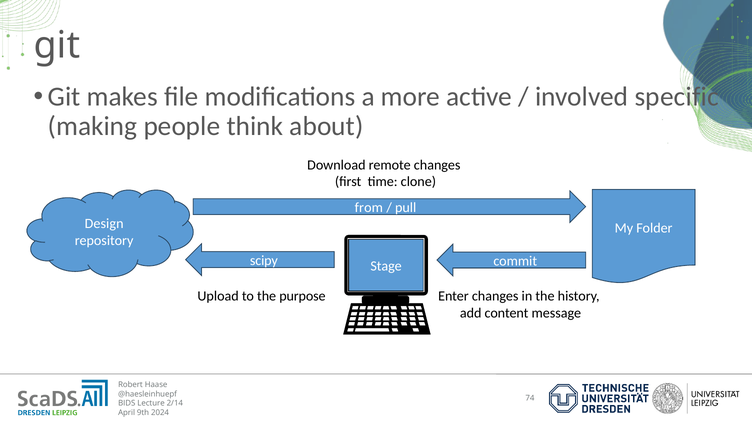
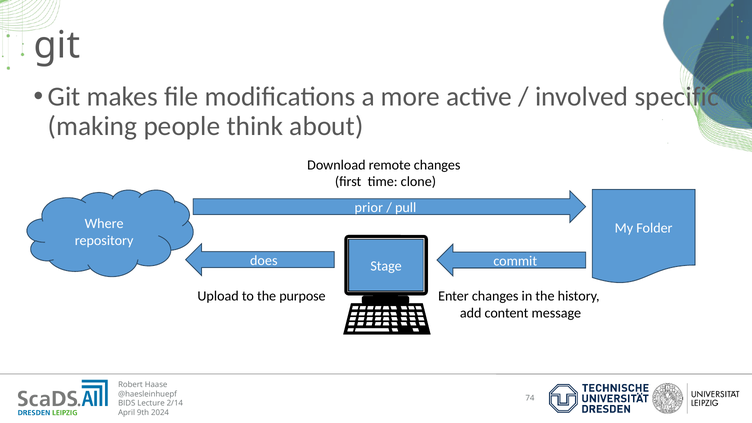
from: from -> prior
Design: Design -> Where
scipy: scipy -> does
